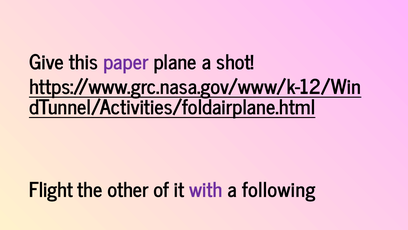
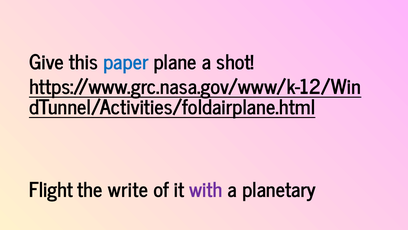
paper colour: purple -> blue
other: other -> write
following: following -> planetary
